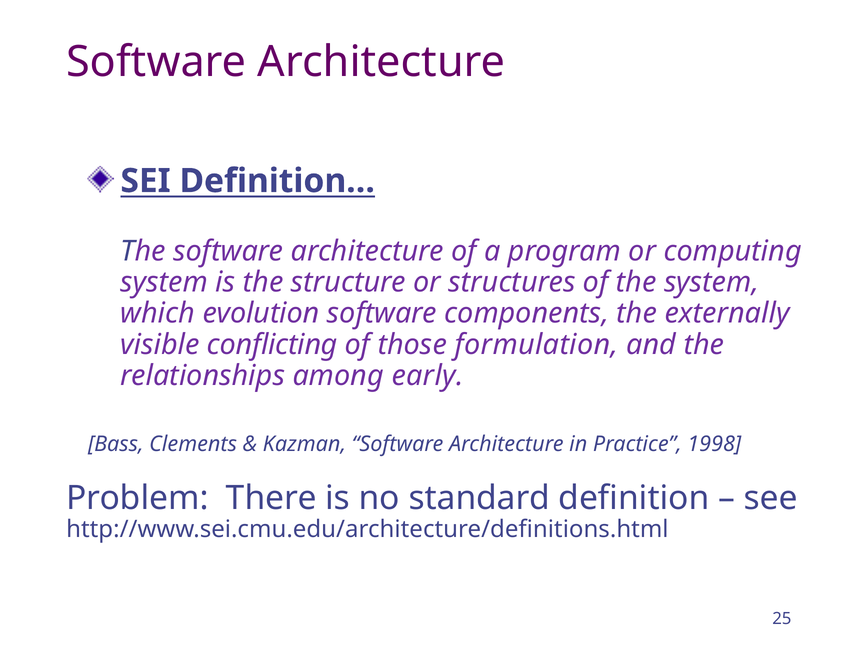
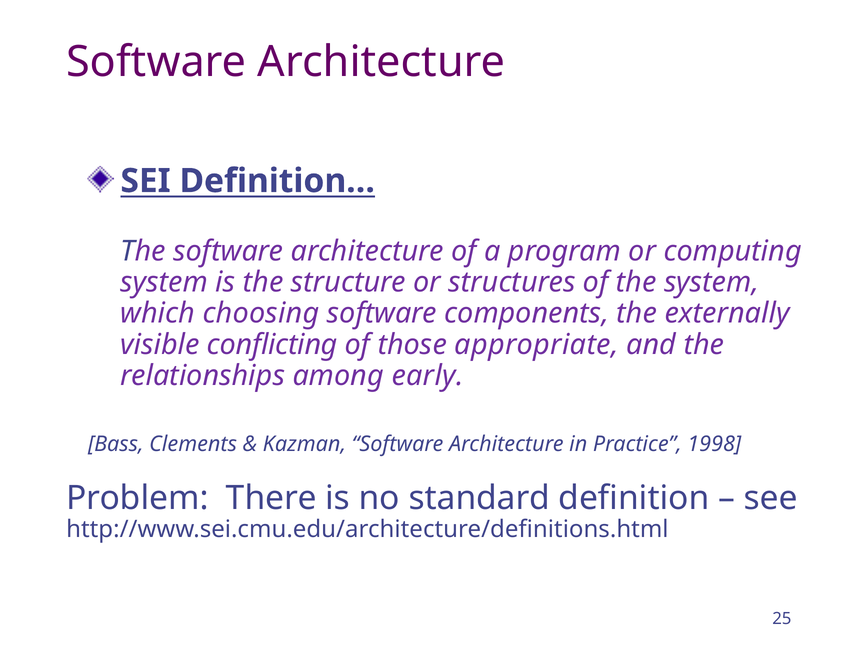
evolution: evolution -> choosing
formulation: formulation -> appropriate
